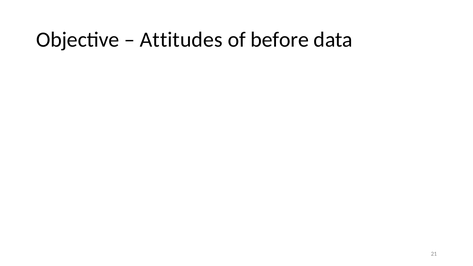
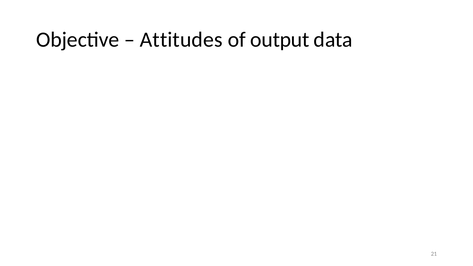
before: before -> output
